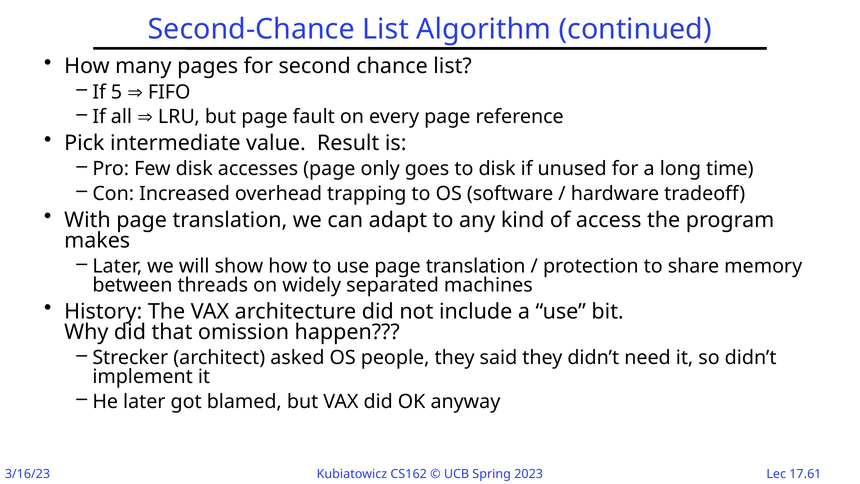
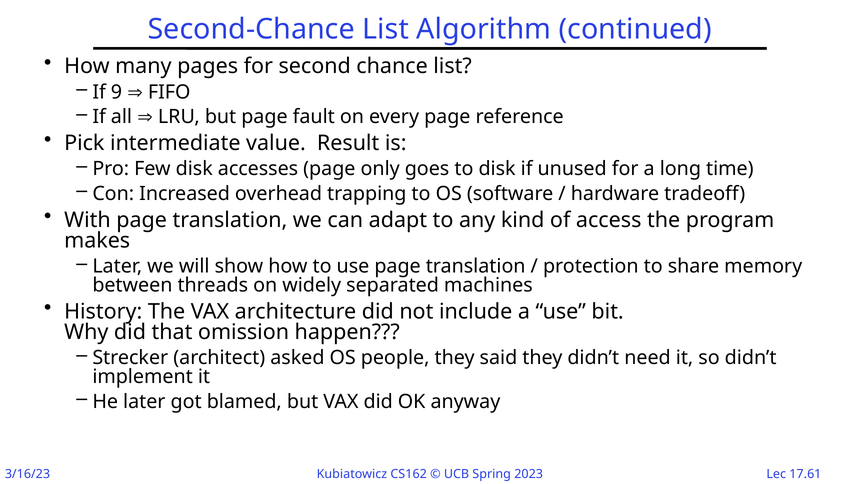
5: 5 -> 9
